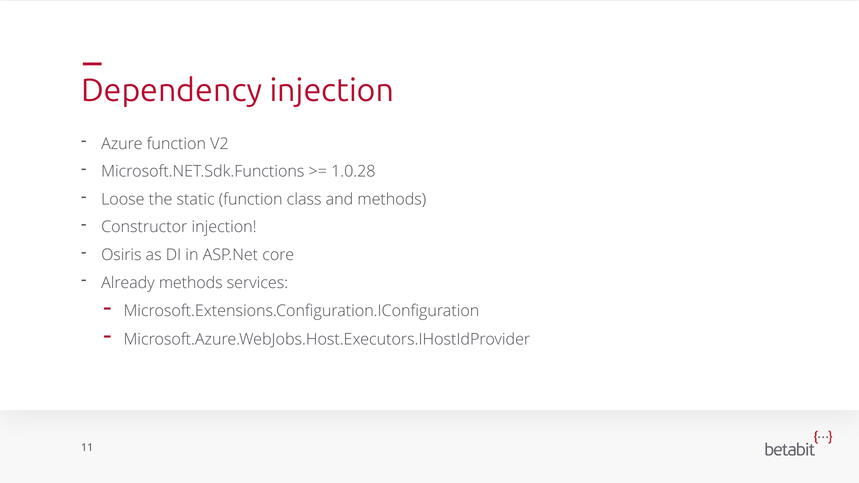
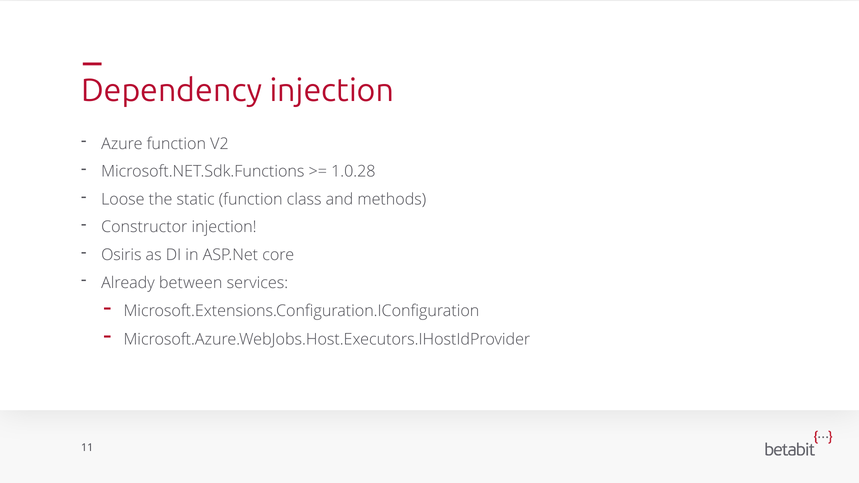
Already methods: methods -> between
